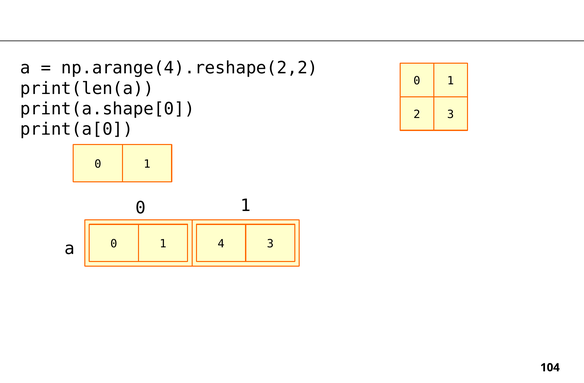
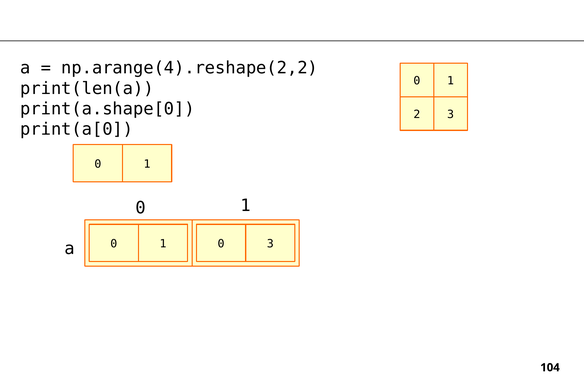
1 4: 4 -> 0
